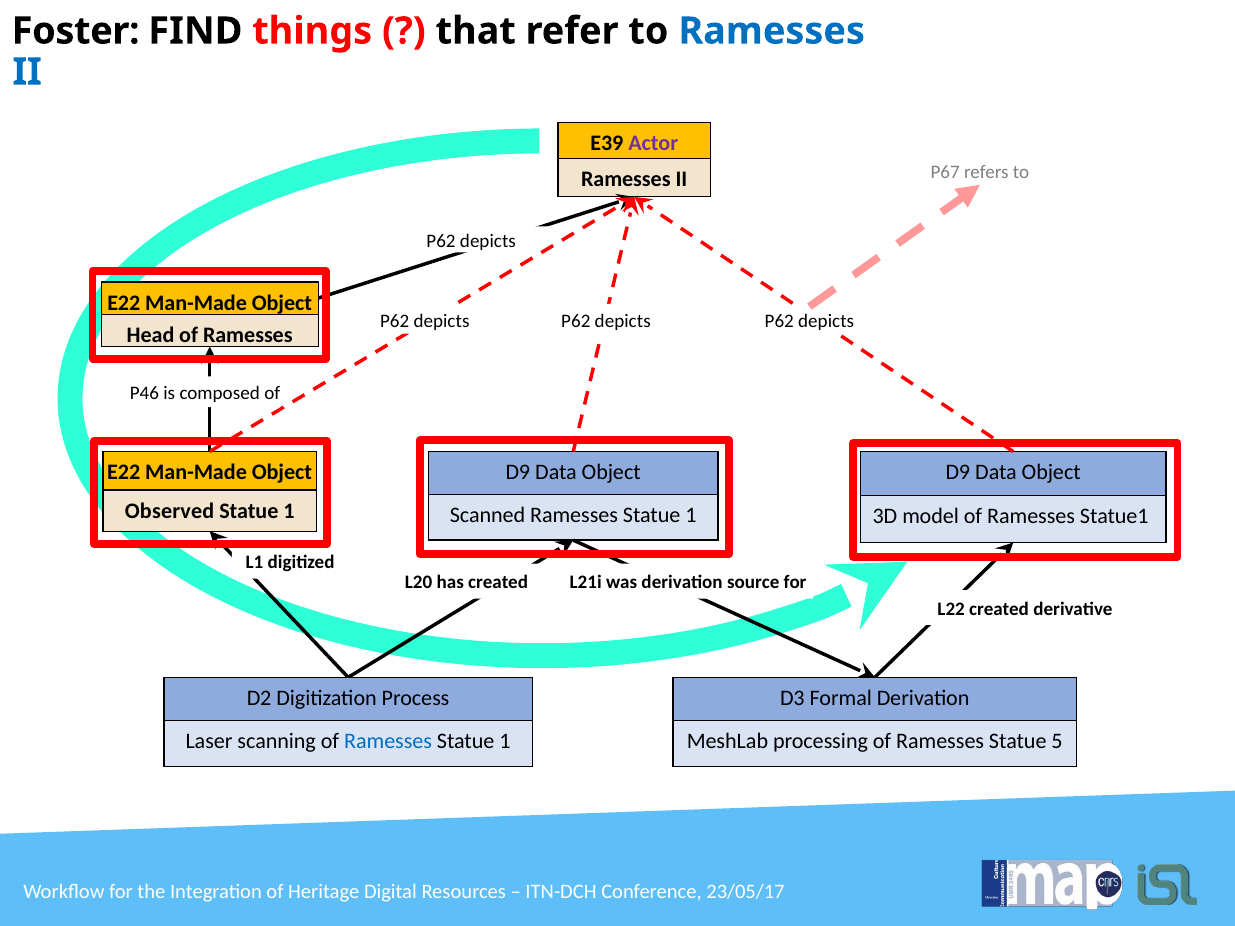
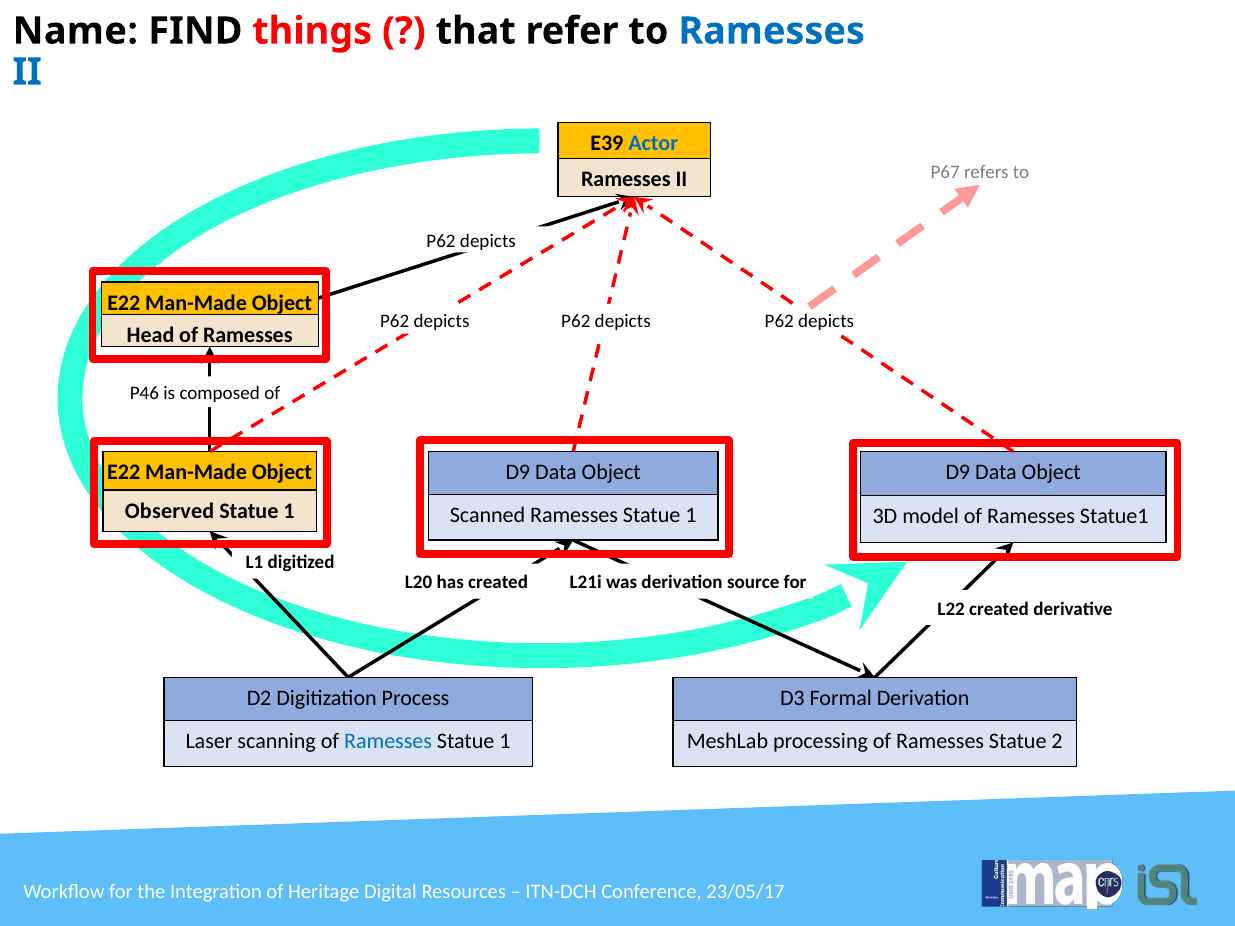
Foster: Foster -> Name
Actor colour: purple -> blue
5: 5 -> 2
